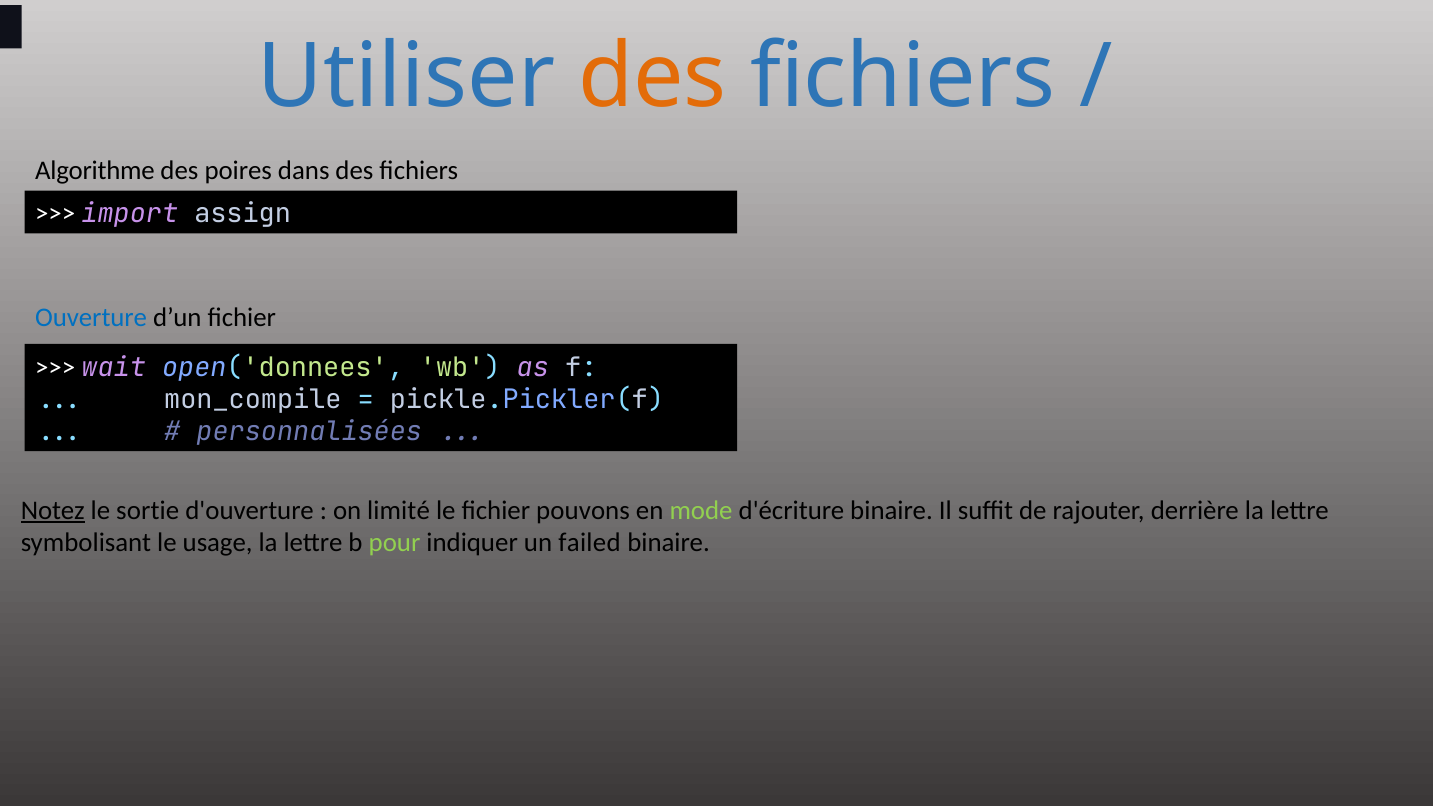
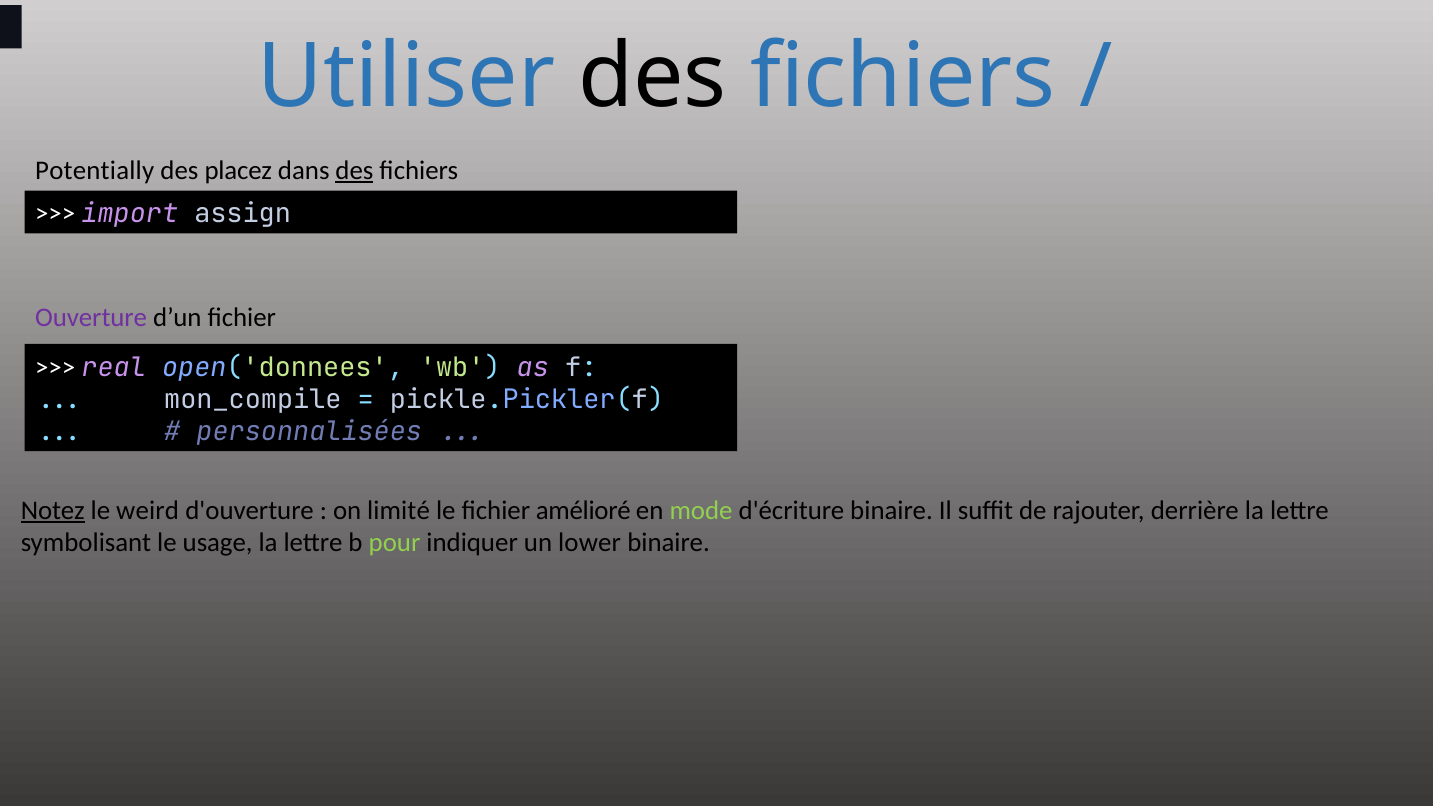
des at (653, 77) colour: orange -> black
Algorithme: Algorithme -> Potentially
poires: poires -> placez
des at (354, 170) underline: none -> present
Ouverture colour: blue -> purple
wait: wait -> real
sortie: sortie -> weird
pouvons: pouvons -> amélioré
failed: failed -> lower
